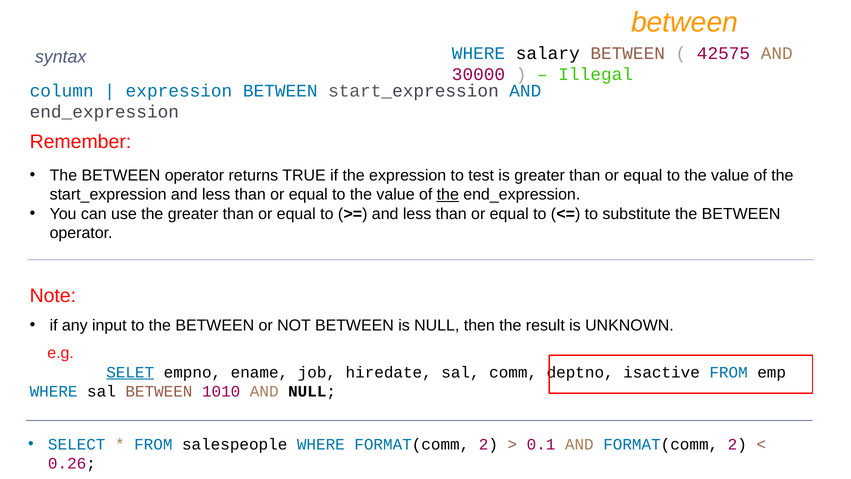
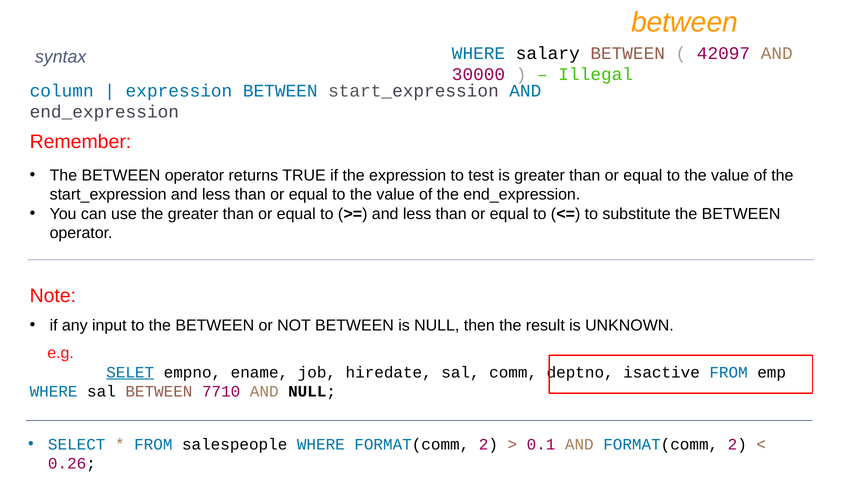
42575: 42575 -> 42097
the at (448, 194) underline: present -> none
1010: 1010 -> 7710
